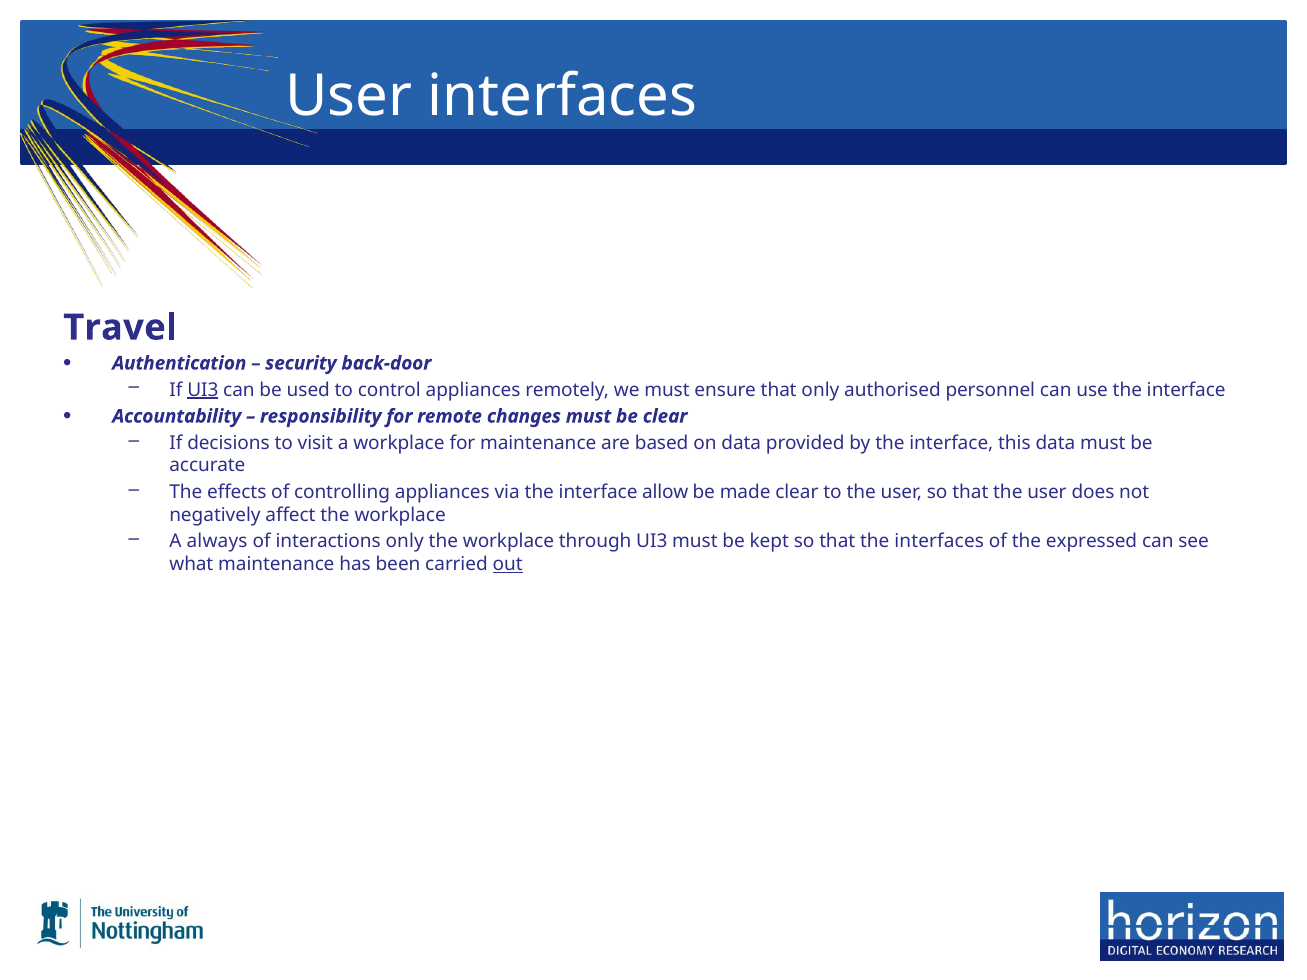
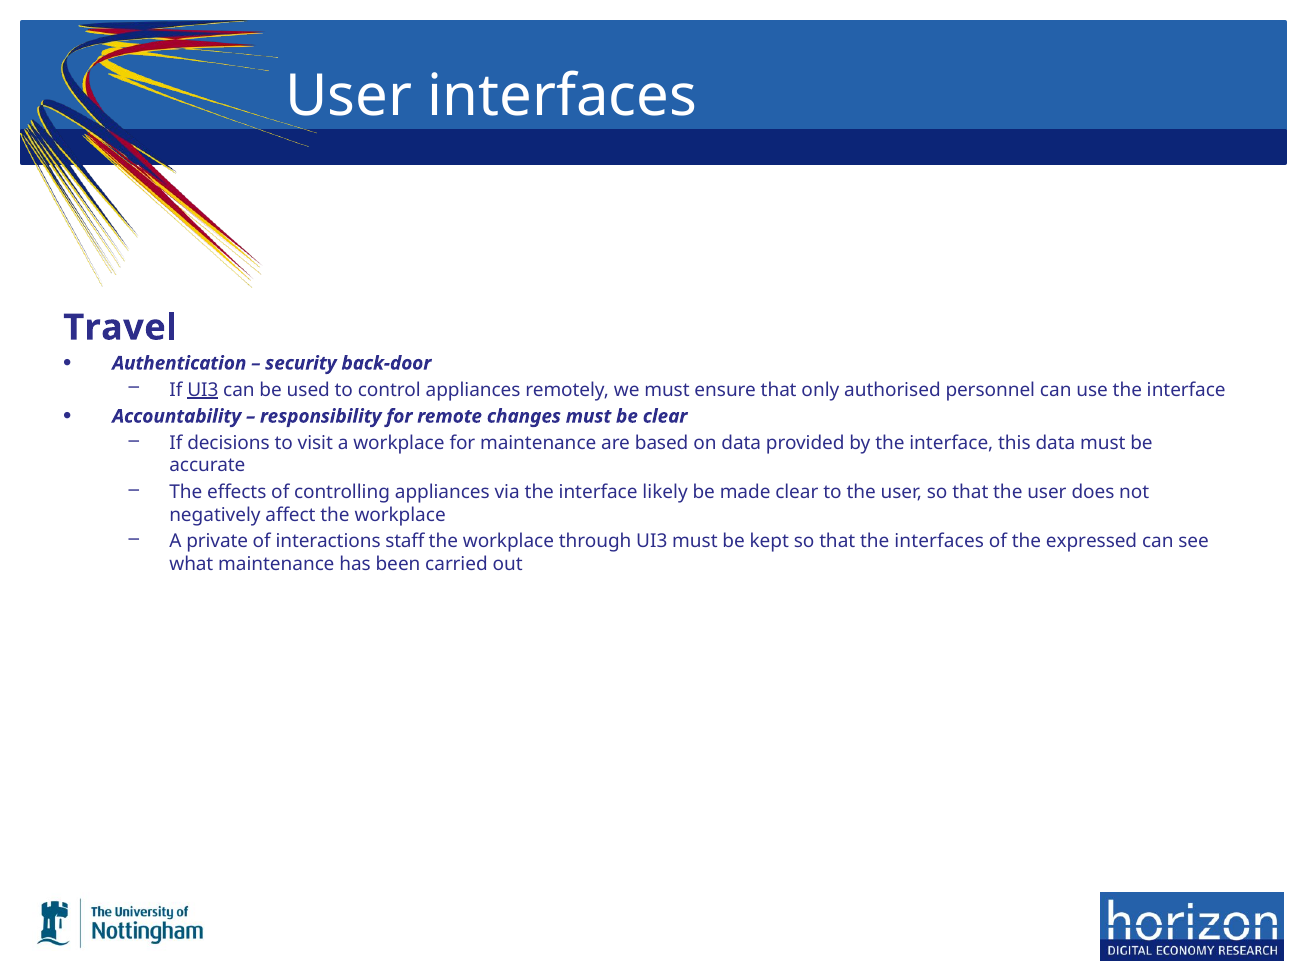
allow: allow -> likely
always: always -> private
interactions only: only -> staff
out underline: present -> none
